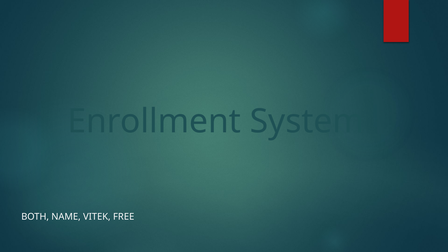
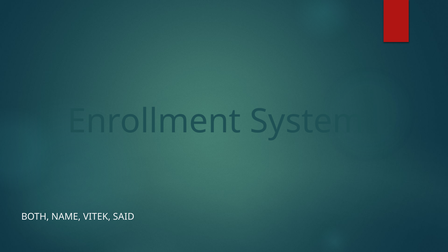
FREE: FREE -> SAID
